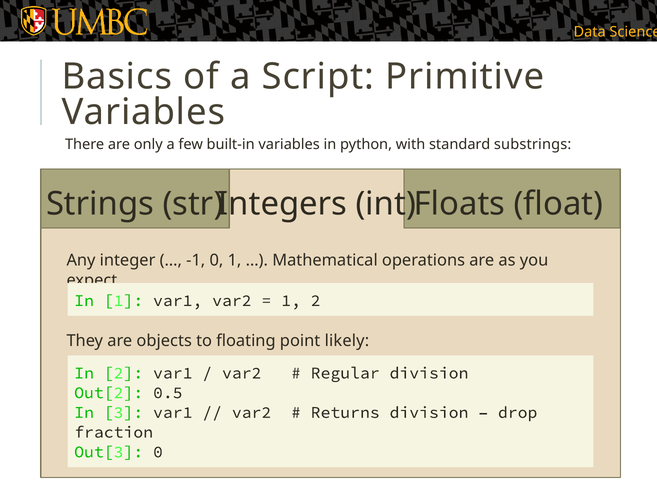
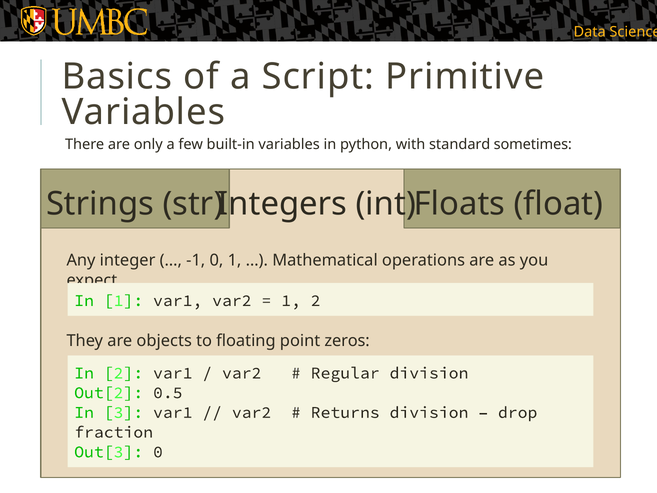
substrings: substrings -> sometimes
likely: likely -> zeros
